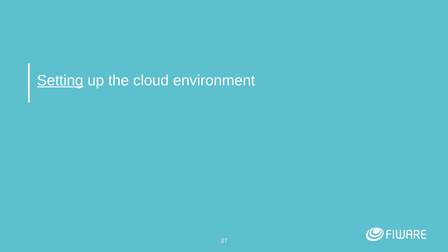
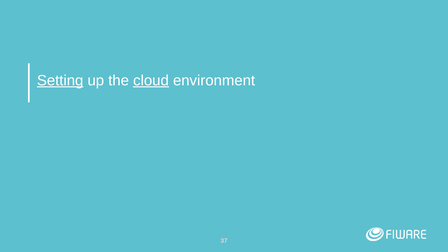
cloud underline: none -> present
